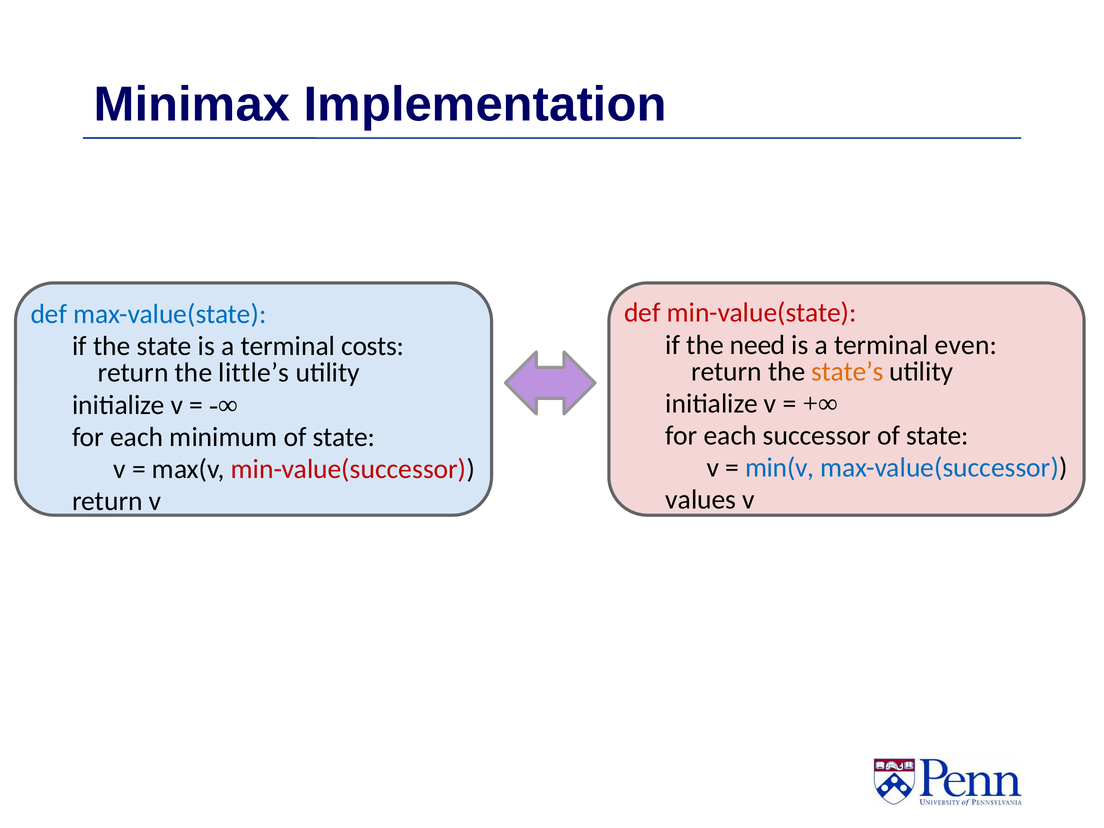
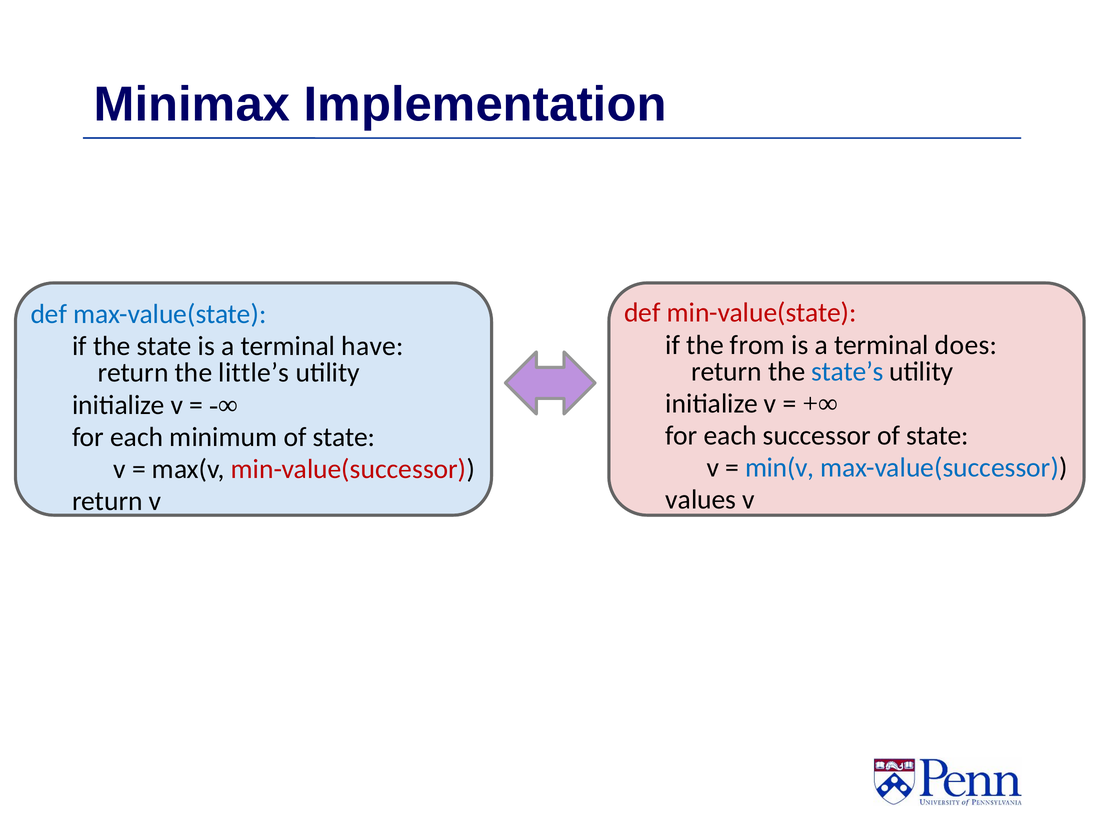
need: need -> from
even: even -> does
costs: costs -> have
state’s colour: orange -> blue
